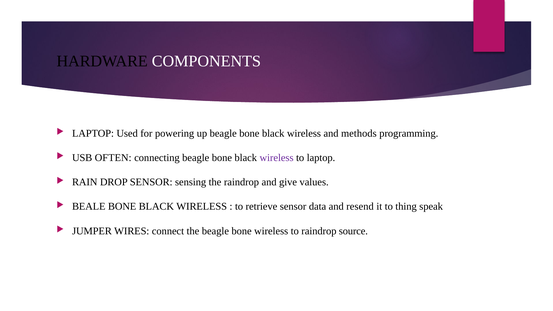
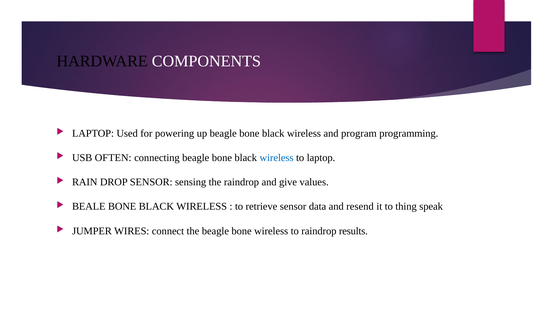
methods: methods -> program
wireless at (277, 158) colour: purple -> blue
source: source -> results
